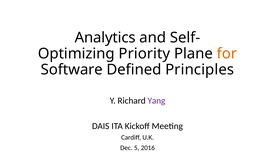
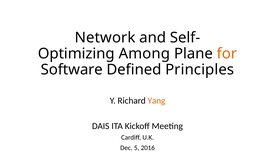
Analytics: Analytics -> Network
Priority: Priority -> Among
Yang colour: purple -> orange
